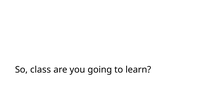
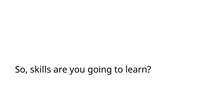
class: class -> skills
